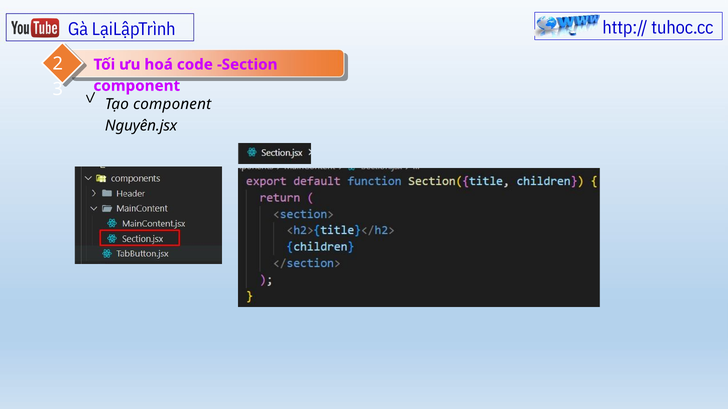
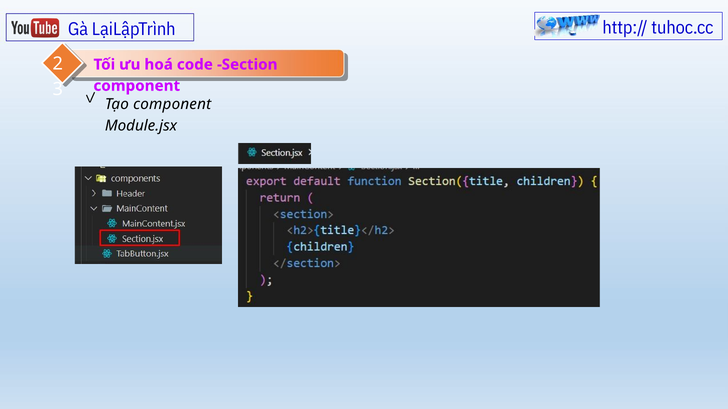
Nguyên.jsx: Nguyên.jsx -> Module.jsx
